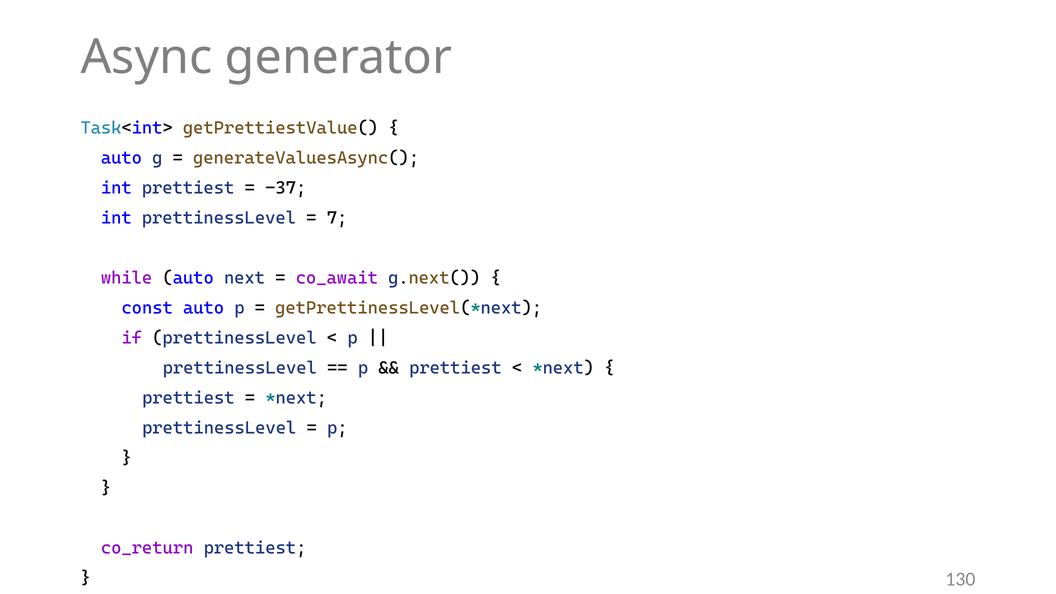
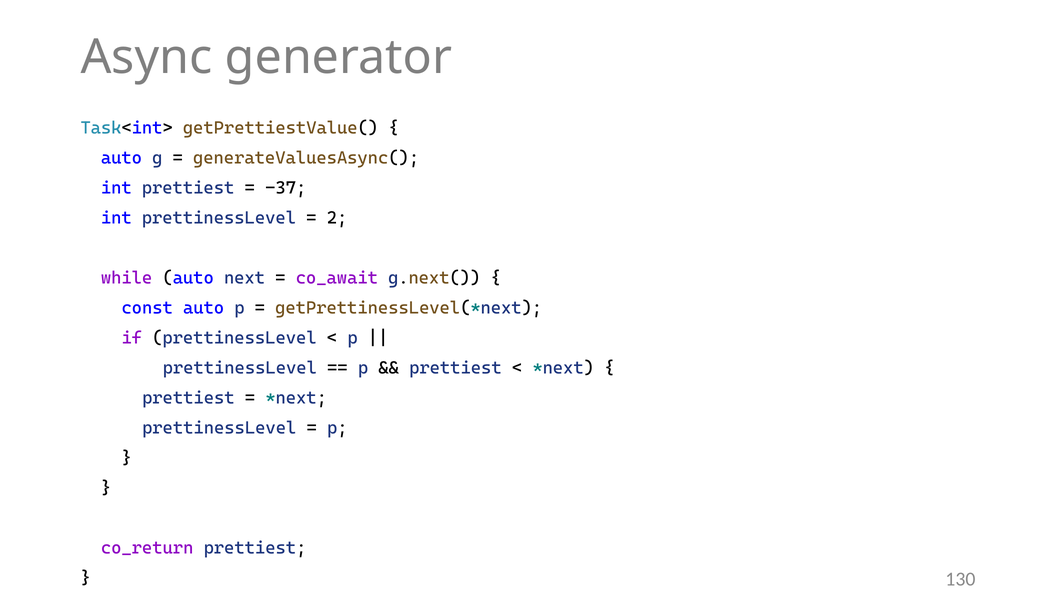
7: 7 -> 2
